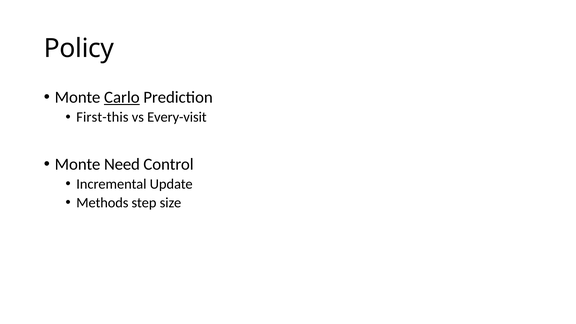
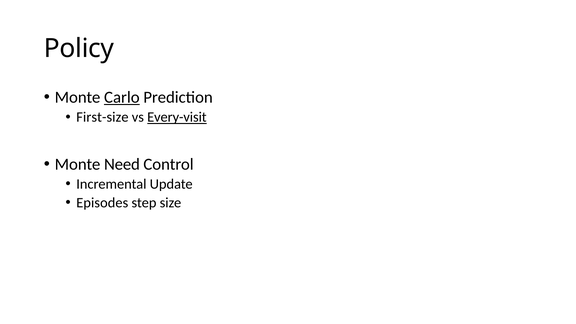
First-this: First-this -> First-size
Every-visit underline: none -> present
Methods: Methods -> Episodes
